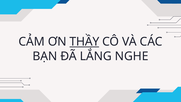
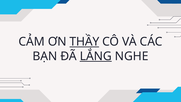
LẮNG underline: none -> present
